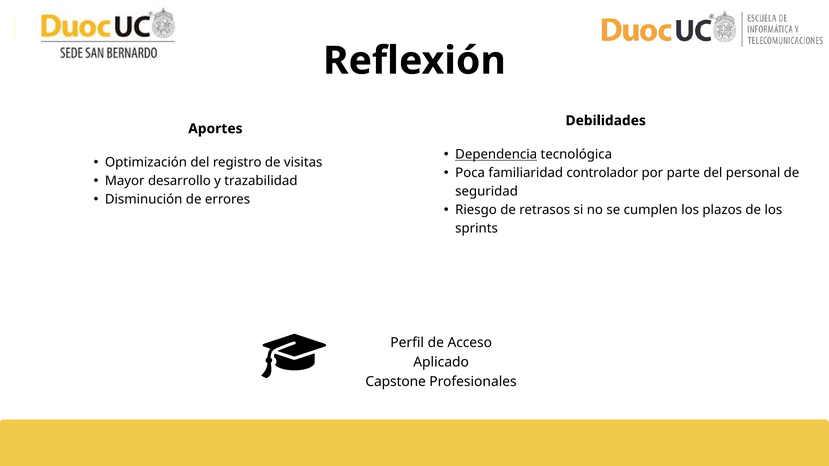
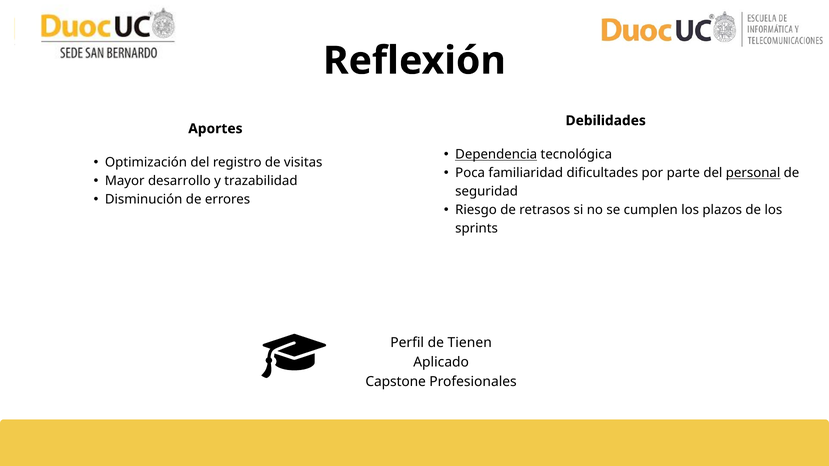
controlador: controlador -> dificultades
personal underline: none -> present
Acceso: Acceso -> Tienen
